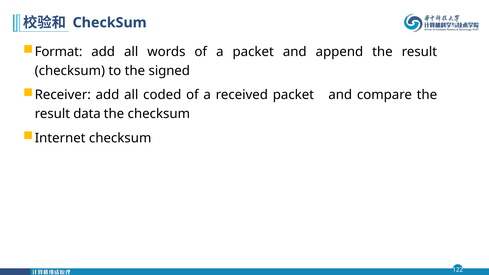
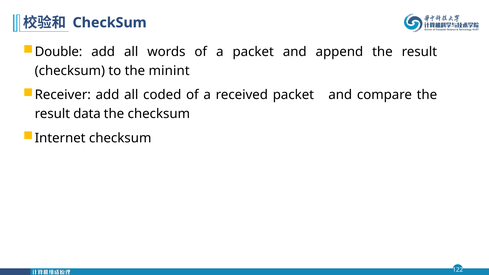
Format: Format -> Double
signed: signed -> minint
